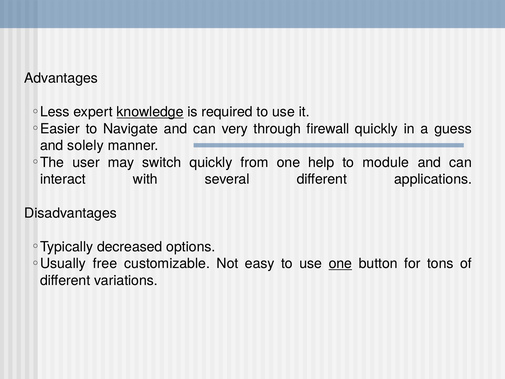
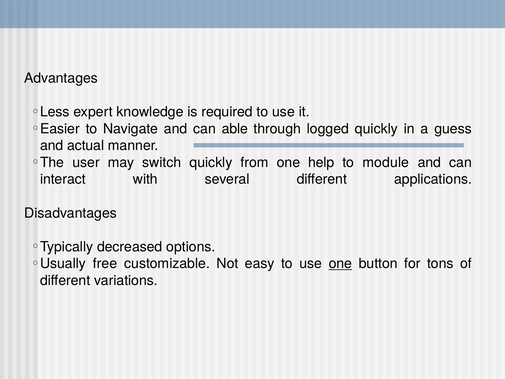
knowledge underline: present -> none
very: very -> able
firewall: firewall -> logged
solely: solely -> actual
